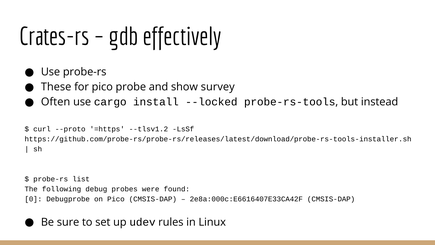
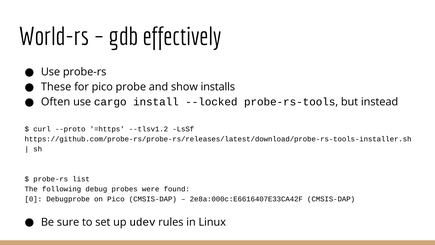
Crates-rs: Crates-rs -> World-rs
survey: survey -> installs
